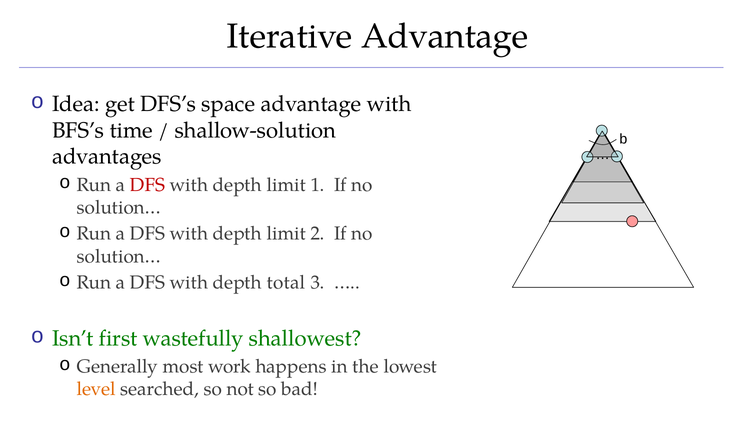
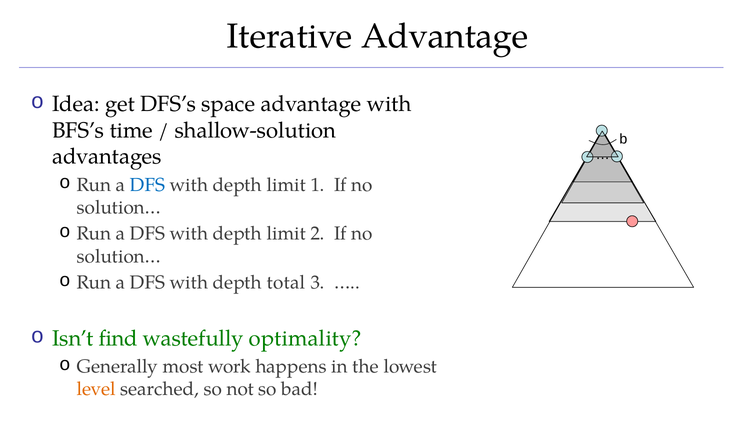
DFS at (147, 185) colour: red -> blue
first: first -> find
shallowest: shallowest -> optimality
